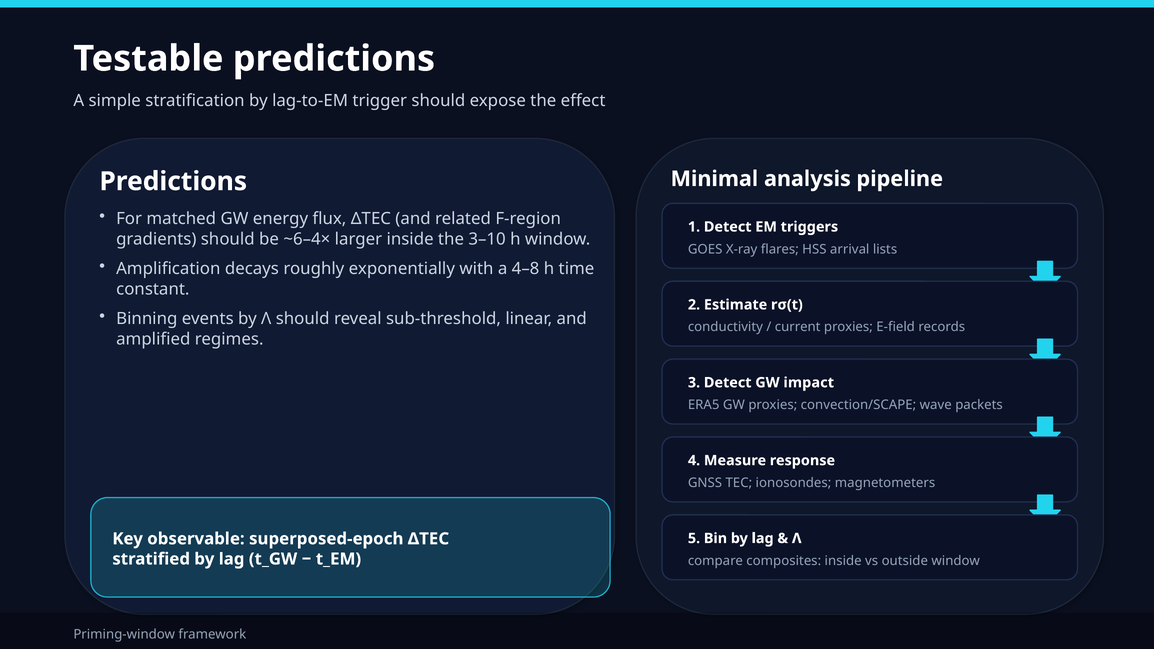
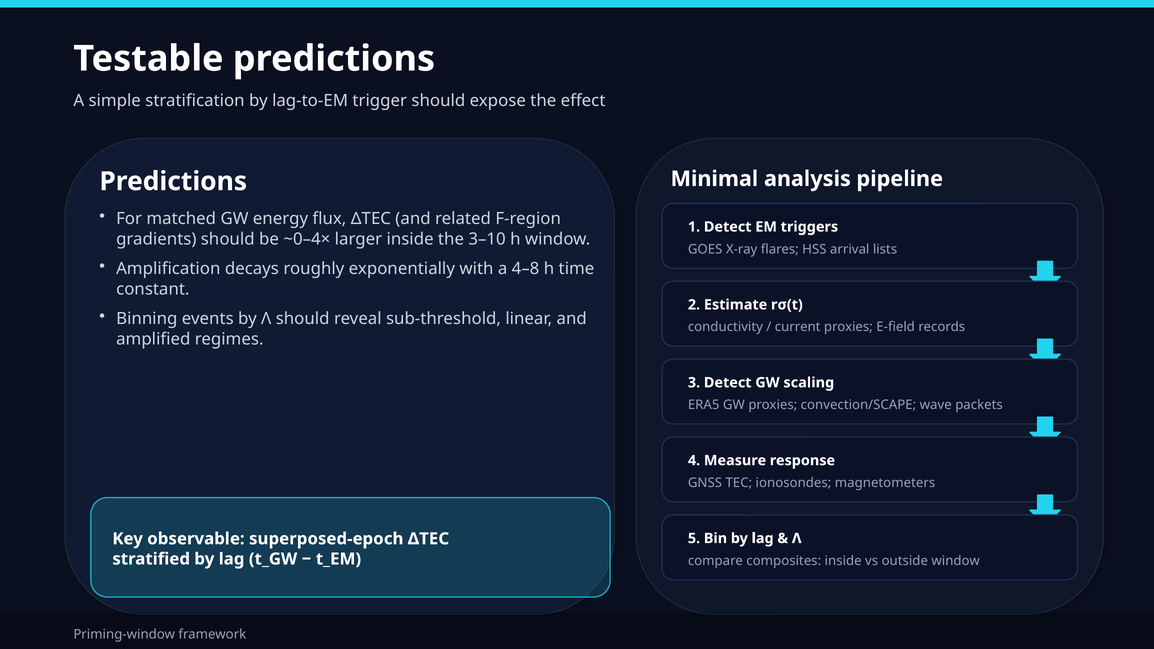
~6–4×: ~6–4× -> ~0–4×
impact: impact -> scaling
